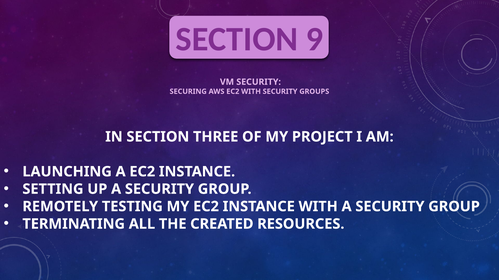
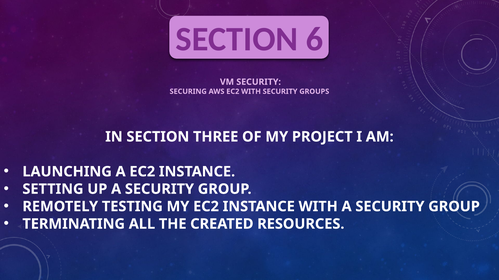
9: 9 -> 6
